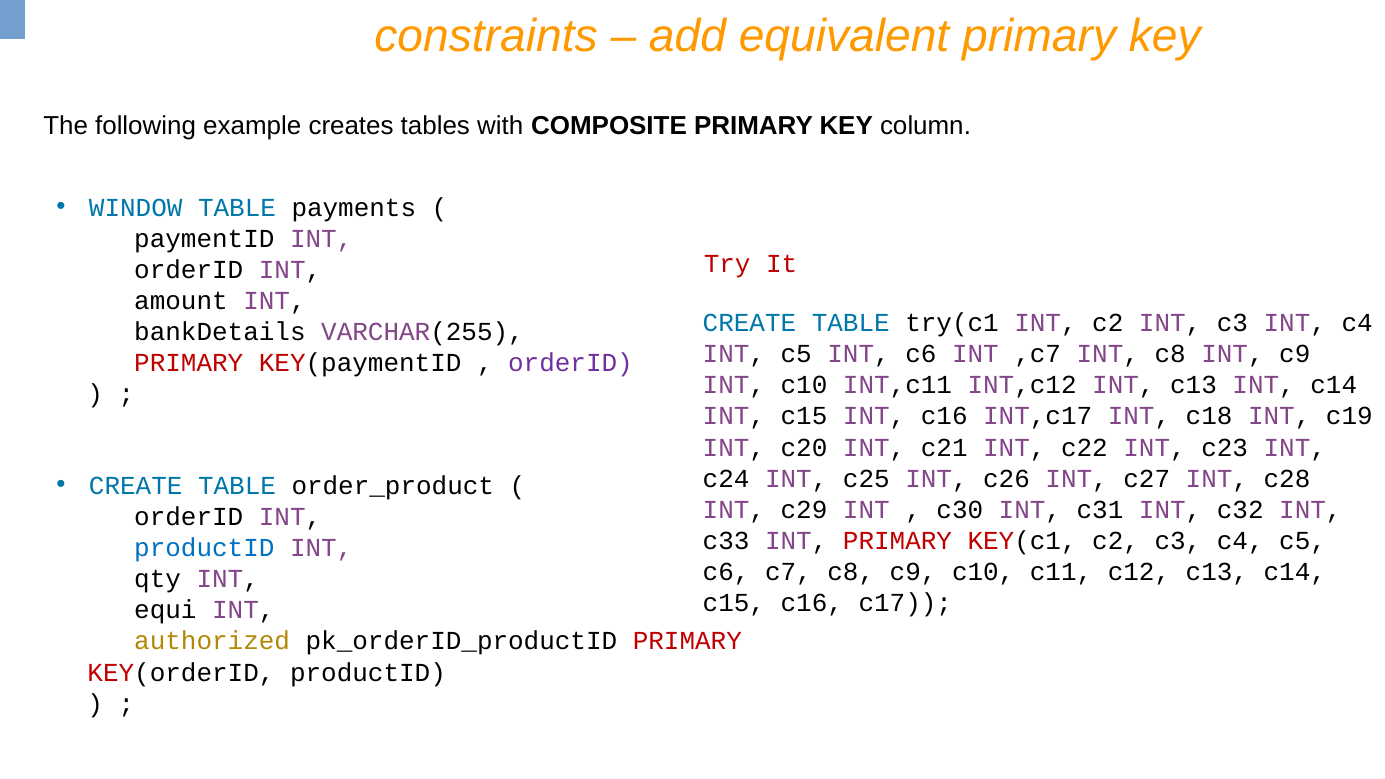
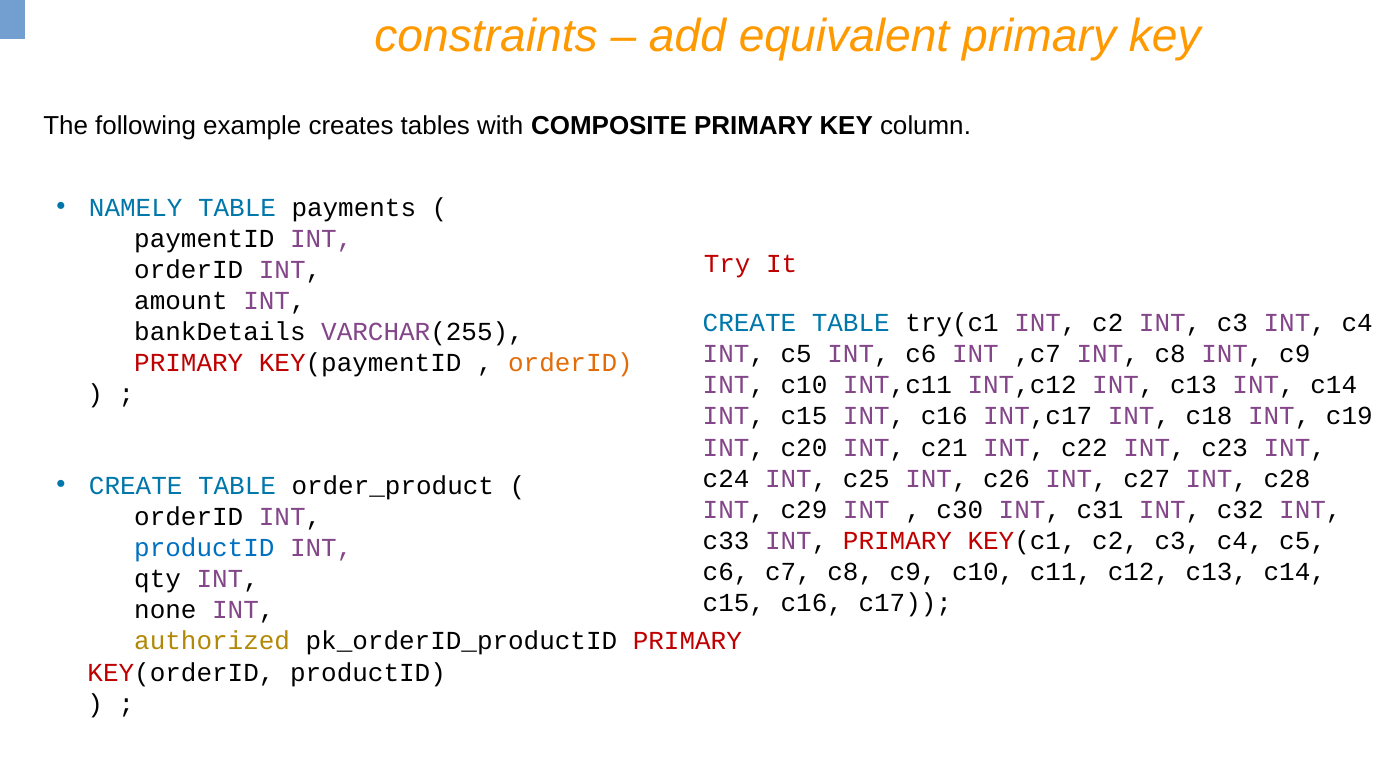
WINDOW: WINDOW -> NAMELY
orderID at (570, 363) colour: purple -> orange
equi: equi -> none
